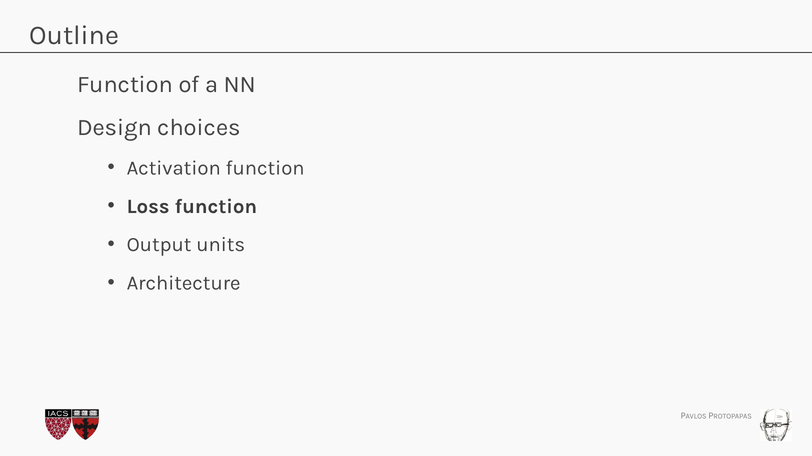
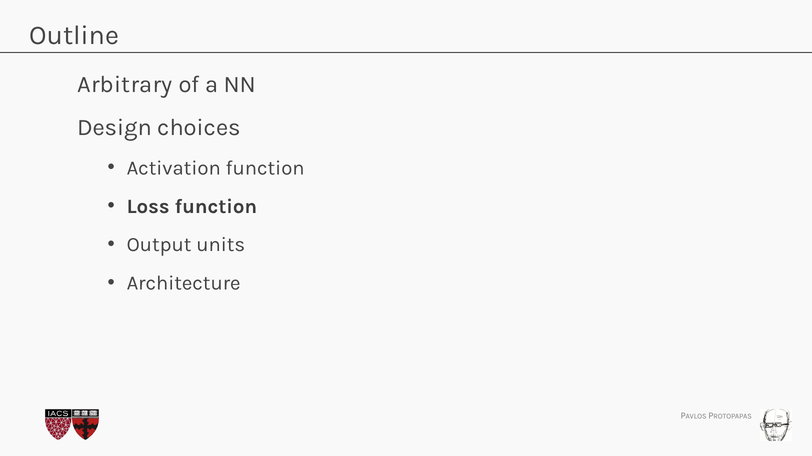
Function at (125, 84): Function -> Arbitrary
